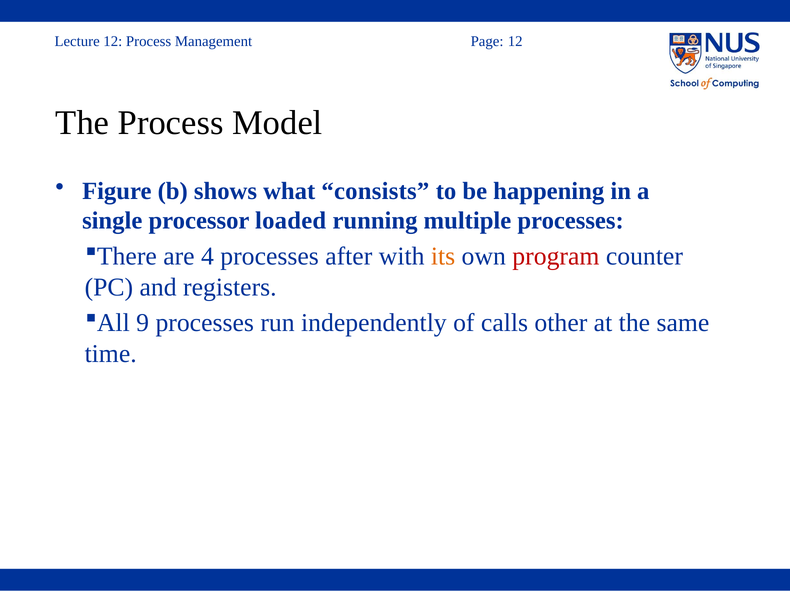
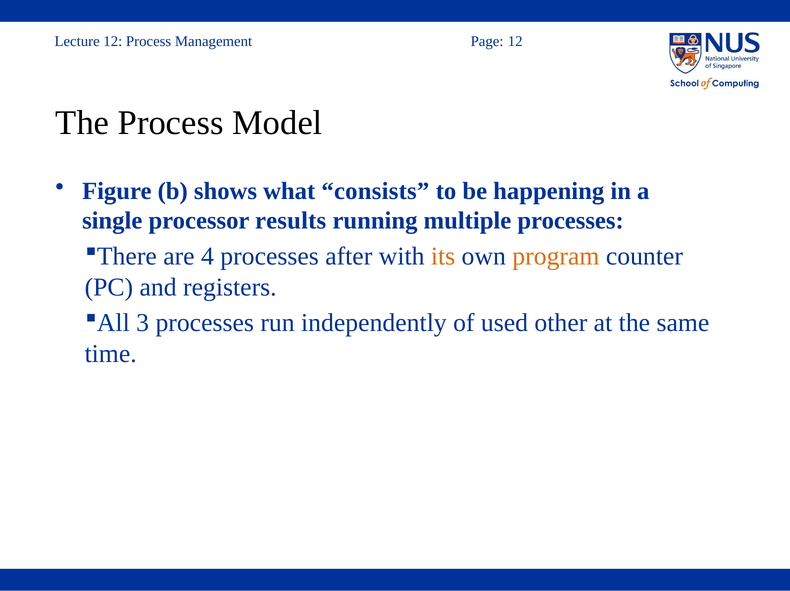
loaded: loaded -> results
program colour: red -> orange
9: 9 -> 3
calls: calls -> used
